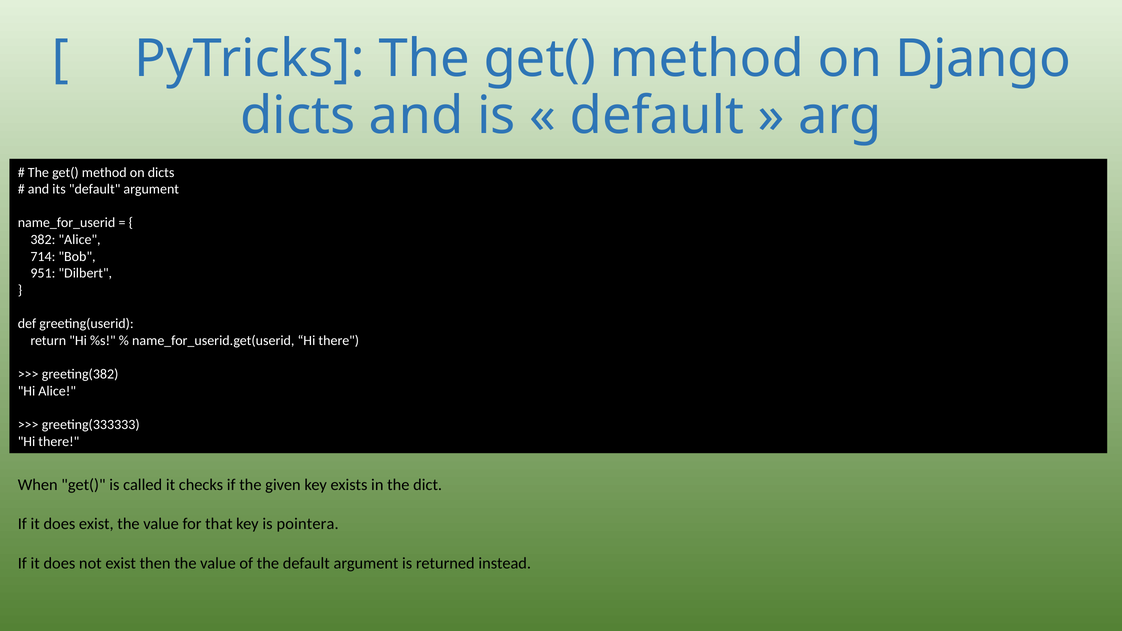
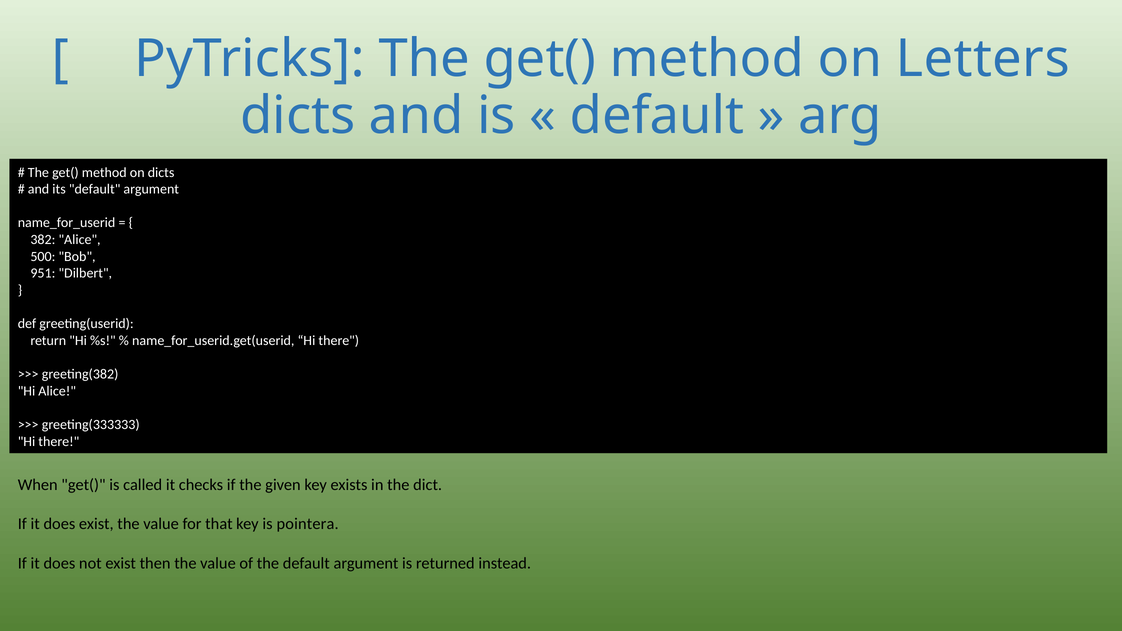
Django: Django -> Letters
714: 714 -> 500
